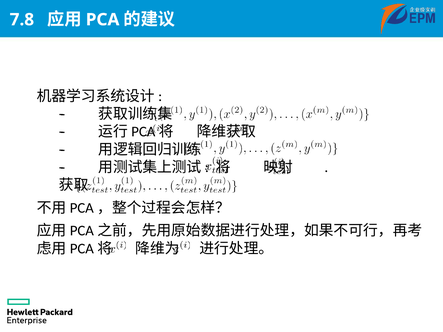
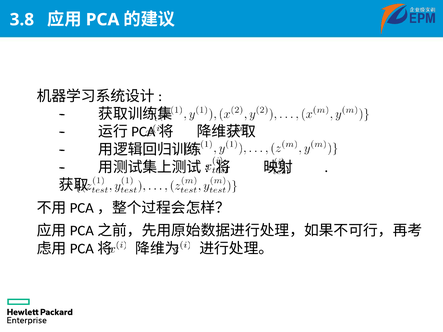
7.8: 7.8 -> 3.8
